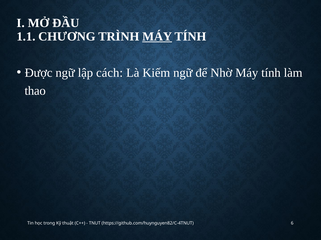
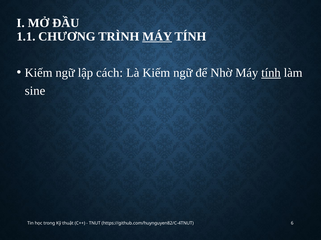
Được at (39, 73): Được -> Kiếm
tính at (271, 73) underline: none -> present
thao: thao -> sine
